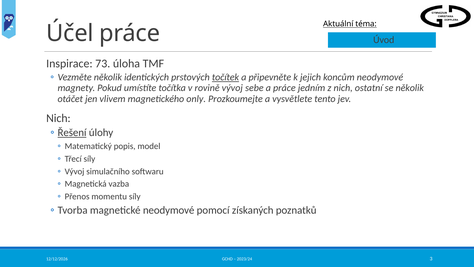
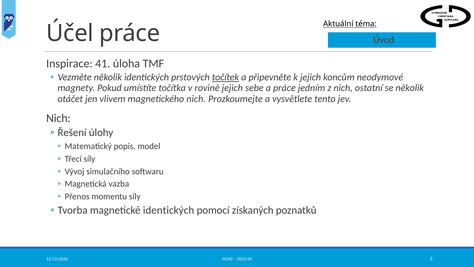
73: 73 -> 41
rovině vývoj: vývoj -> jejich
magnetického only: only -> nich
Řešení underline: present -> none
magnetické neodymové: neodymové -> identických
